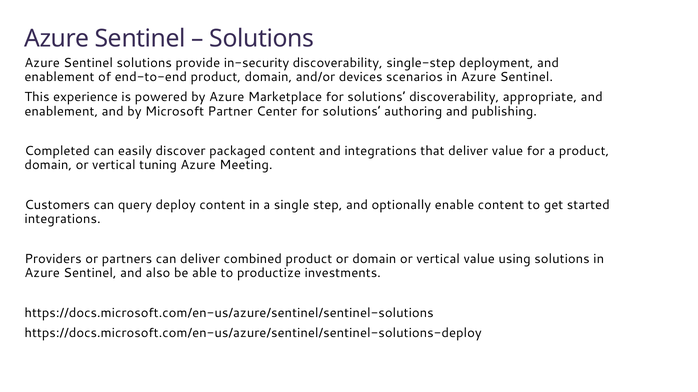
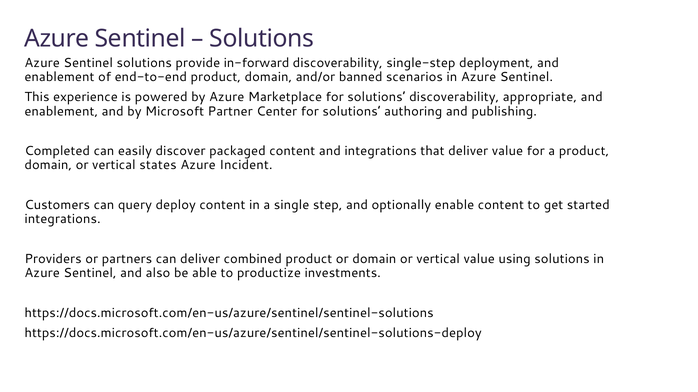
in-security: in-security -> in-forward
devices: devices -> banned
tuning: tuning -> states
Meeting: Meeting -> Incident
